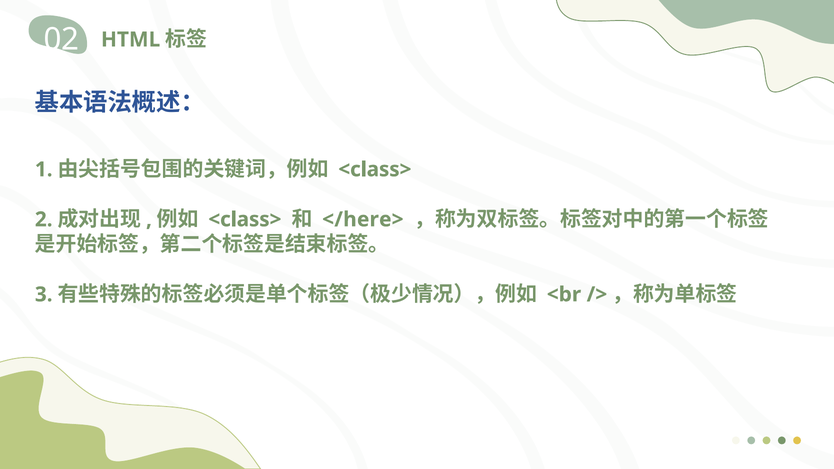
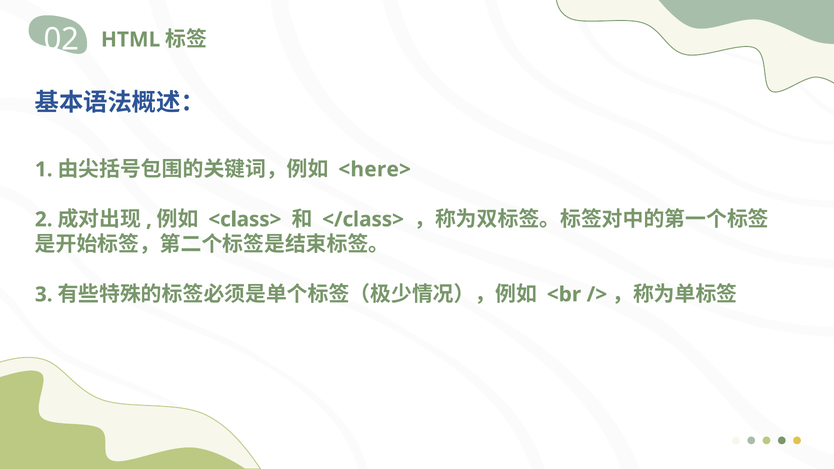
<class> at (375, 169): <class> -> <here>
</here>: </here> -> </class>
